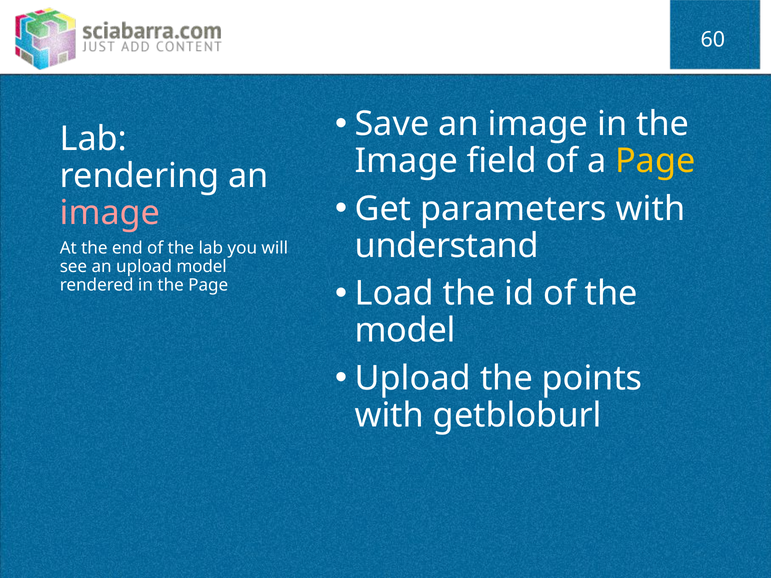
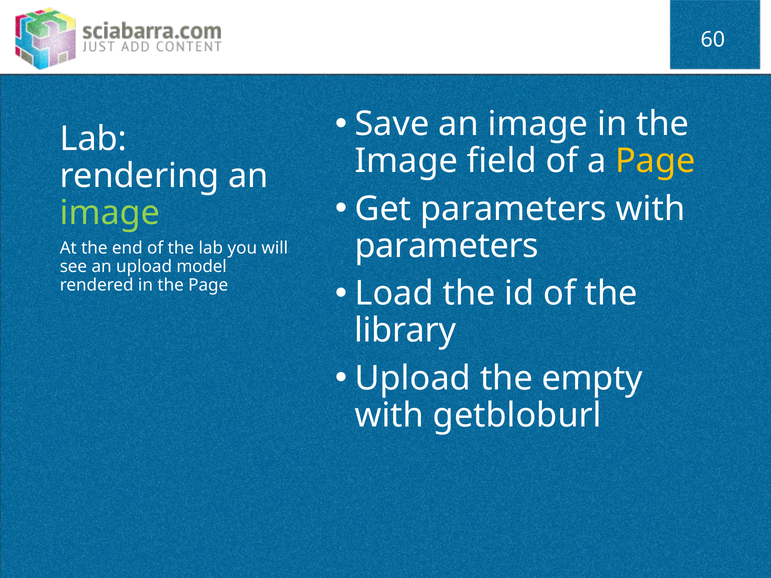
image at (110, 213) colour: pink -> light green
understand at (447, 246): understand -> parameters
model at (405, 331): model -> library
points: points -> empty
